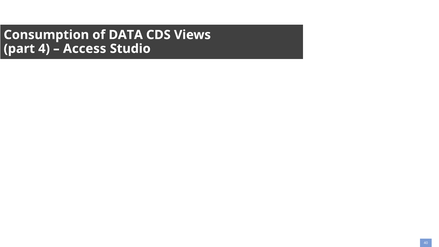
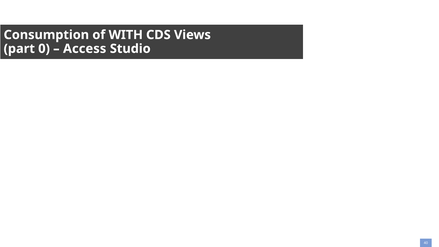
DATA: DATA -> WITH
4: 4 -> 0
